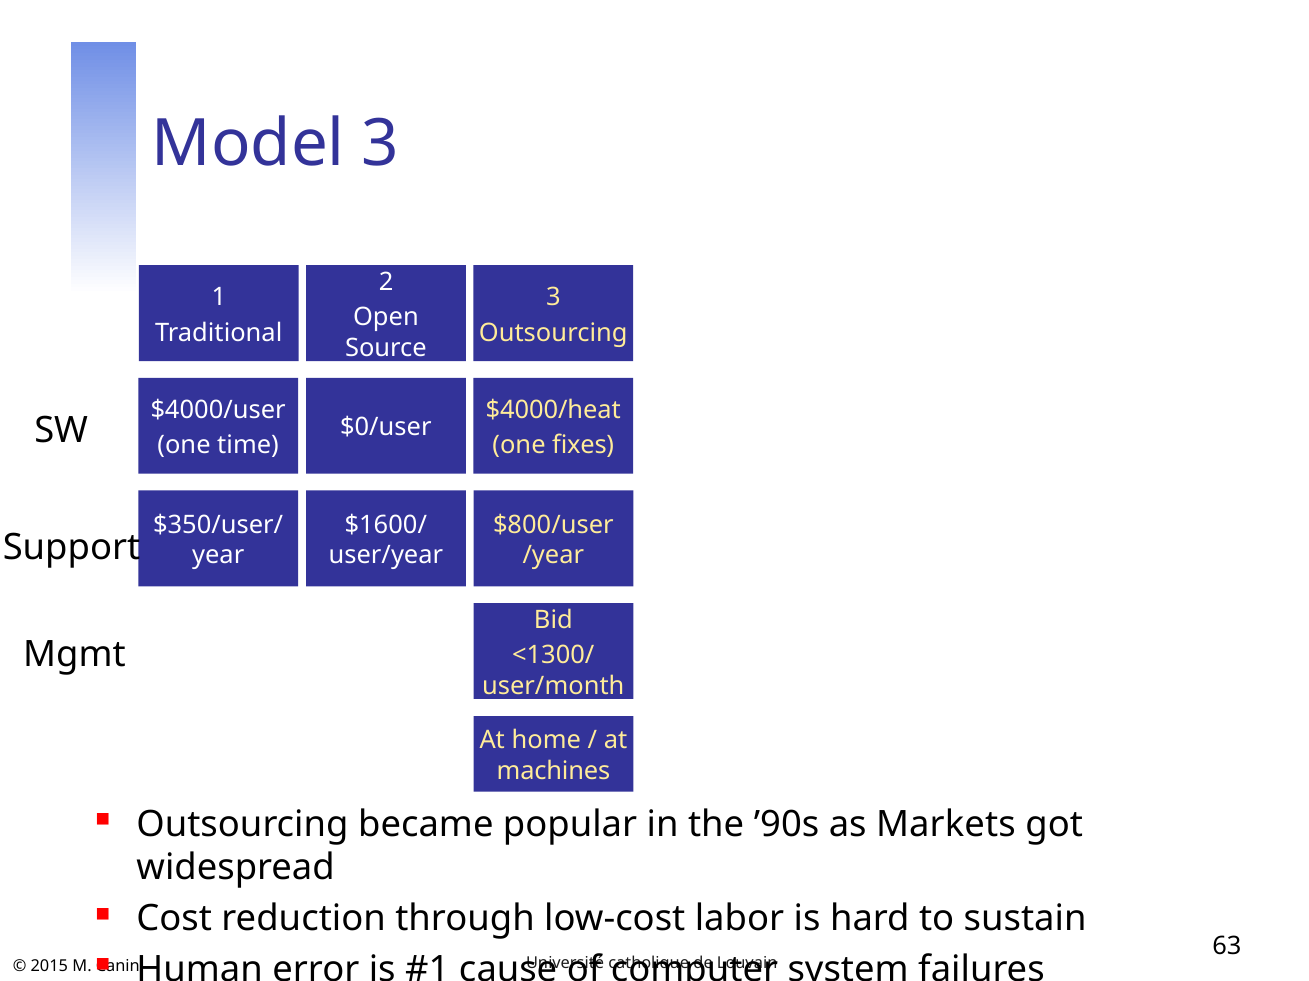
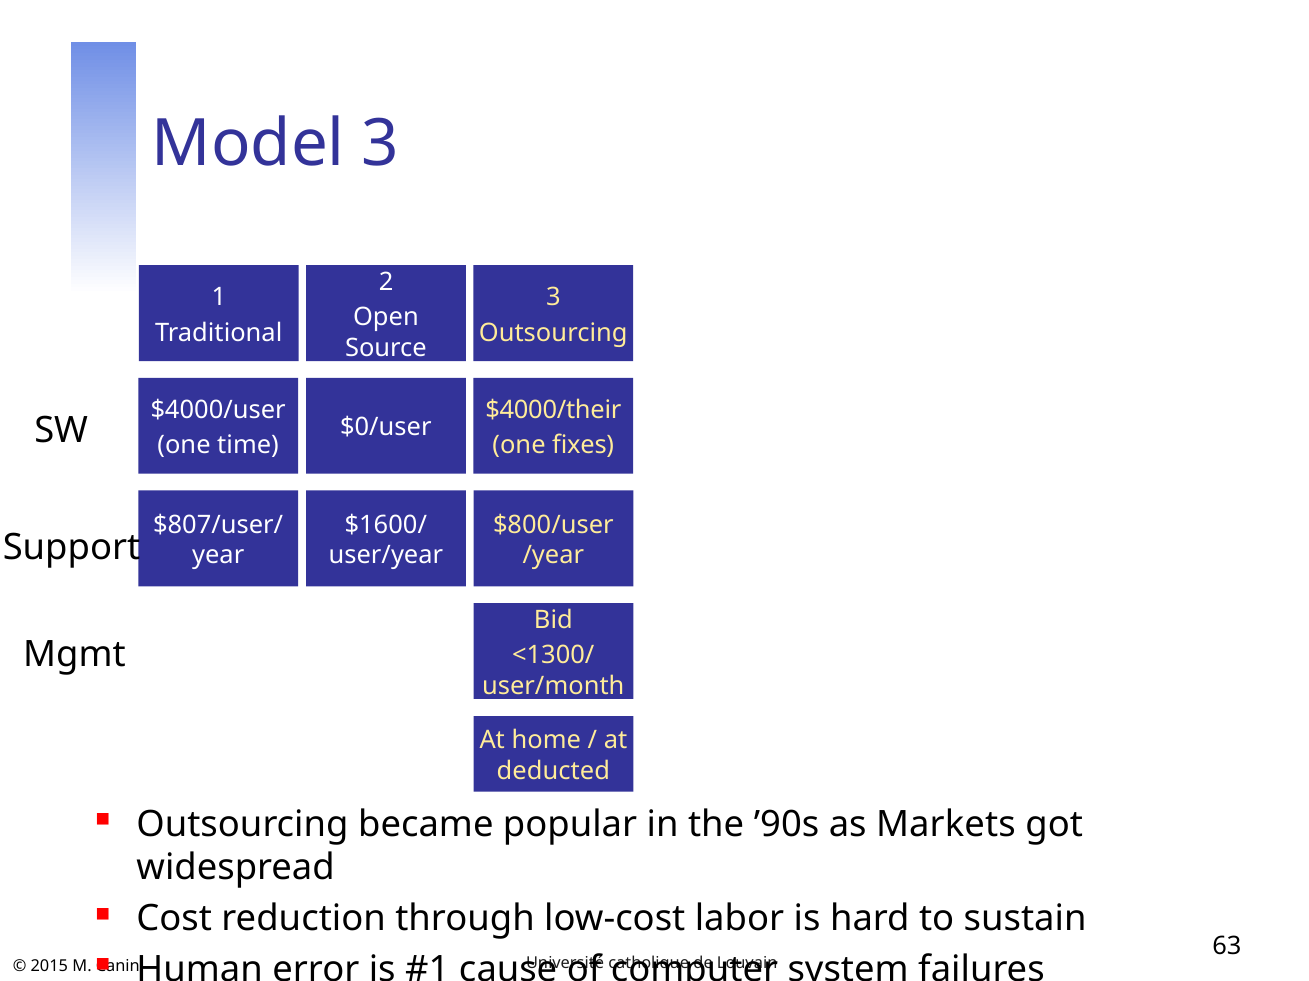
$4000/heat: $4000/heat -> $4000/their
$350/user/: $350/user/ -> $807/user/
machines: machines -> deducted
